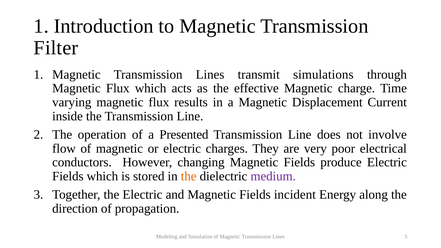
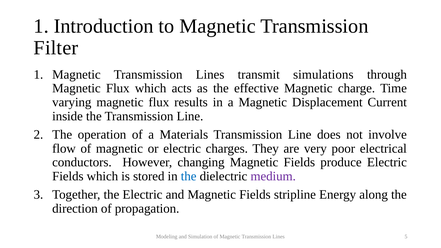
Presented: Presented -> Materials
the at (189, 176) colour: orange -> blue
incident: incident -> stripline
